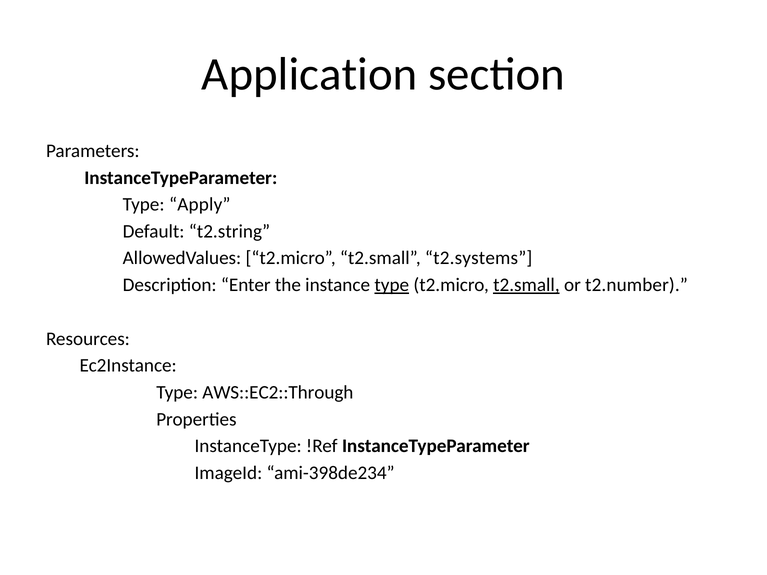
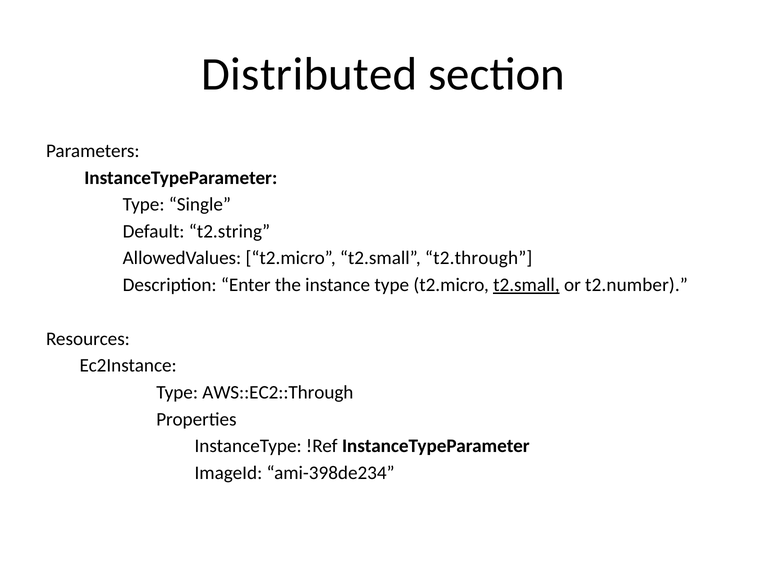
Application: Application -> Distributed
Apply: Apply -> Single
t2.systems: t2.systems -> t2.through
type at (392, 285) underline: present -> none
